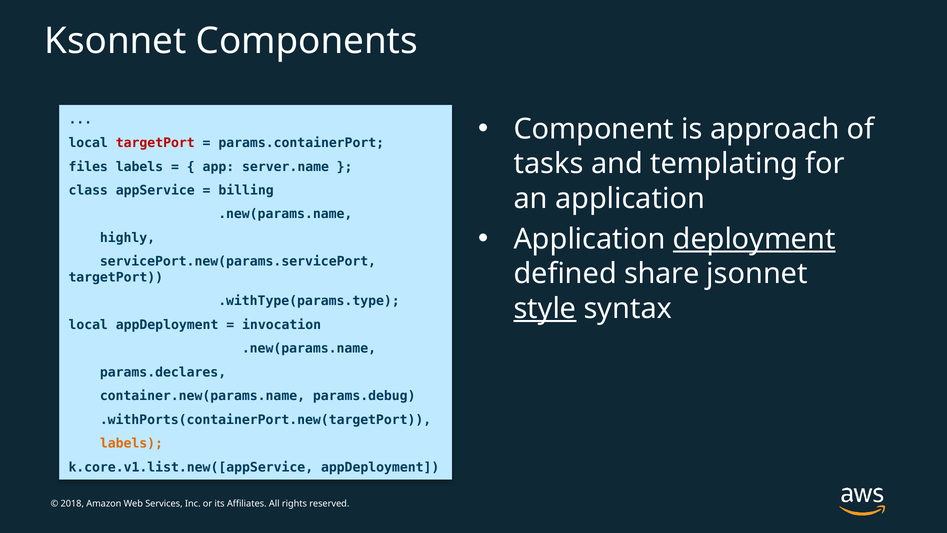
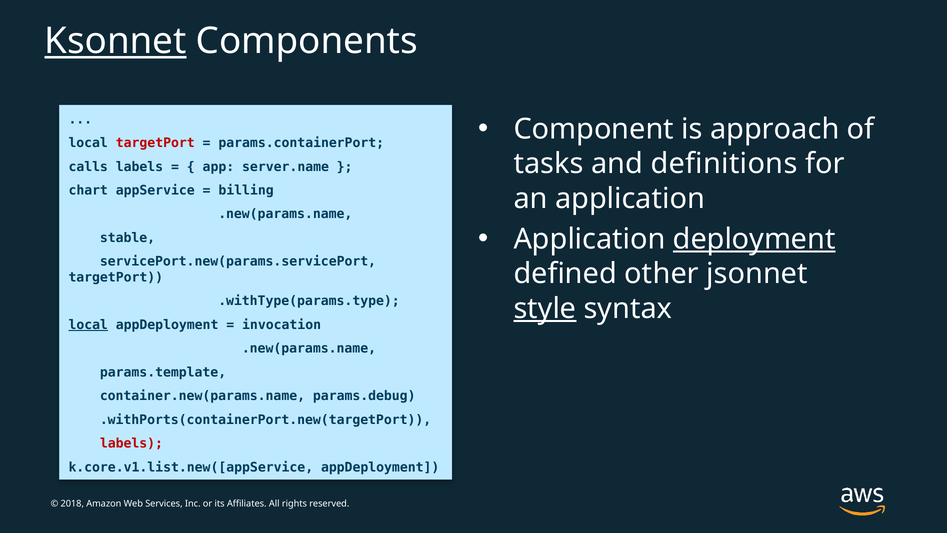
Ksonnet underline: none -> present
templating: templating -> definitions
files: files -> calls
class: class -> chart
highly: highly -> stable
share: share -> other
local at (88, 325) underline: none -> present
params.declares: params.declares -> params.template
labels at (131, 443) colour: orange -> red
